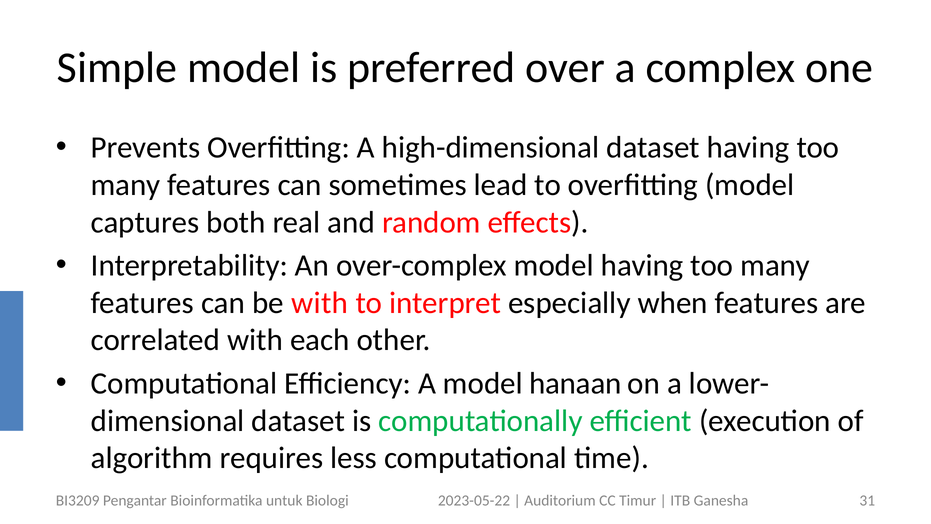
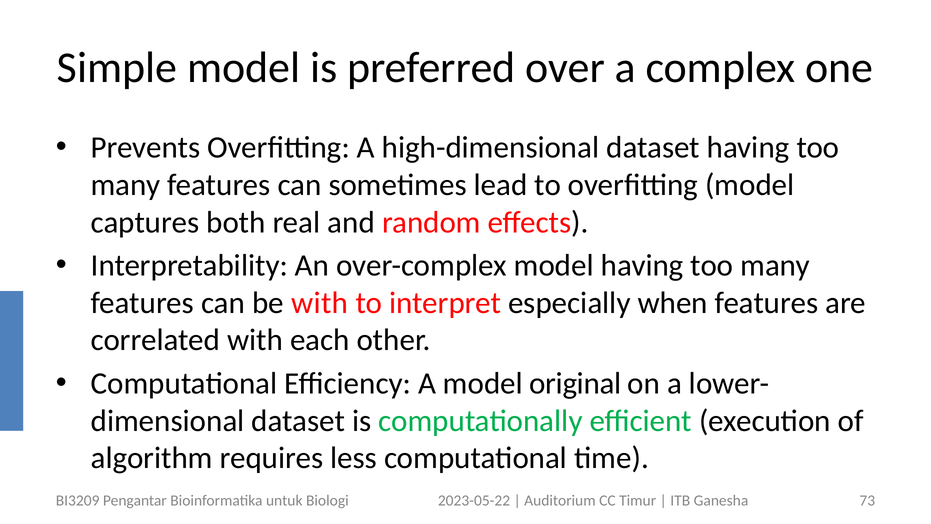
hanaan: hanaan -> original
31: 31 -> 73
